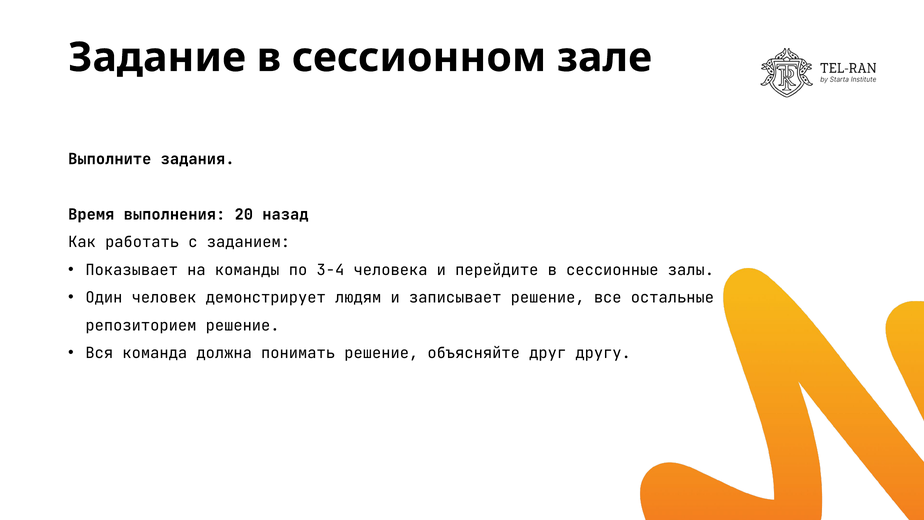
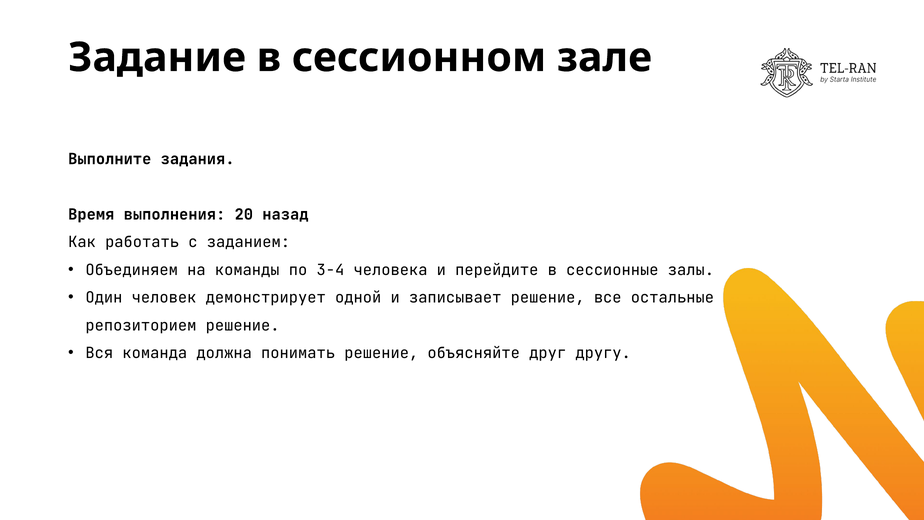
Показывает: Показывает -> Объединяем
людям: людям -> одной
